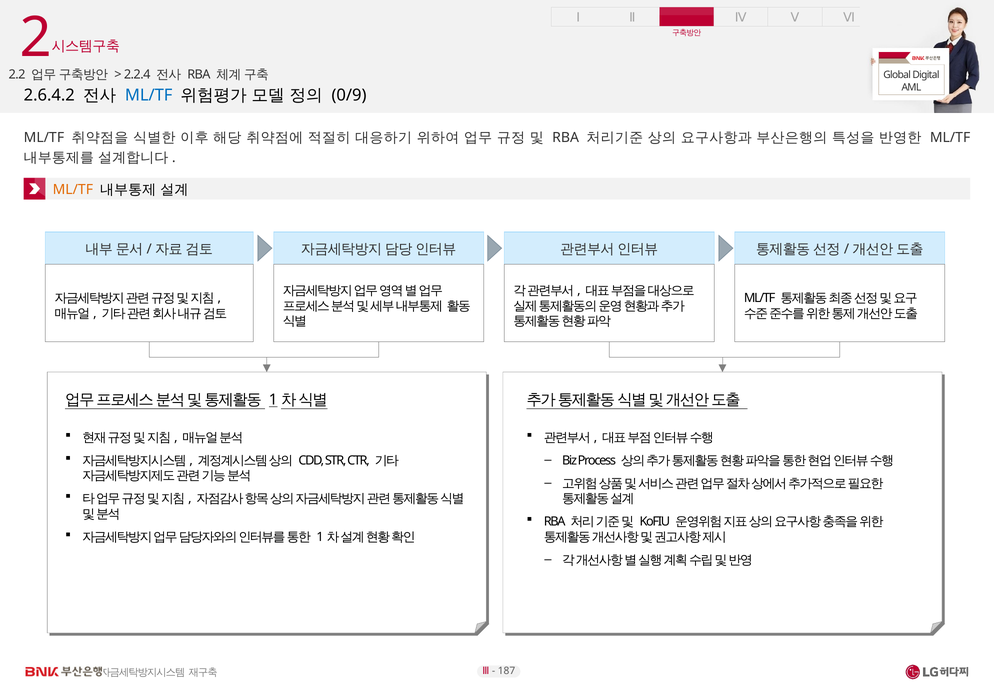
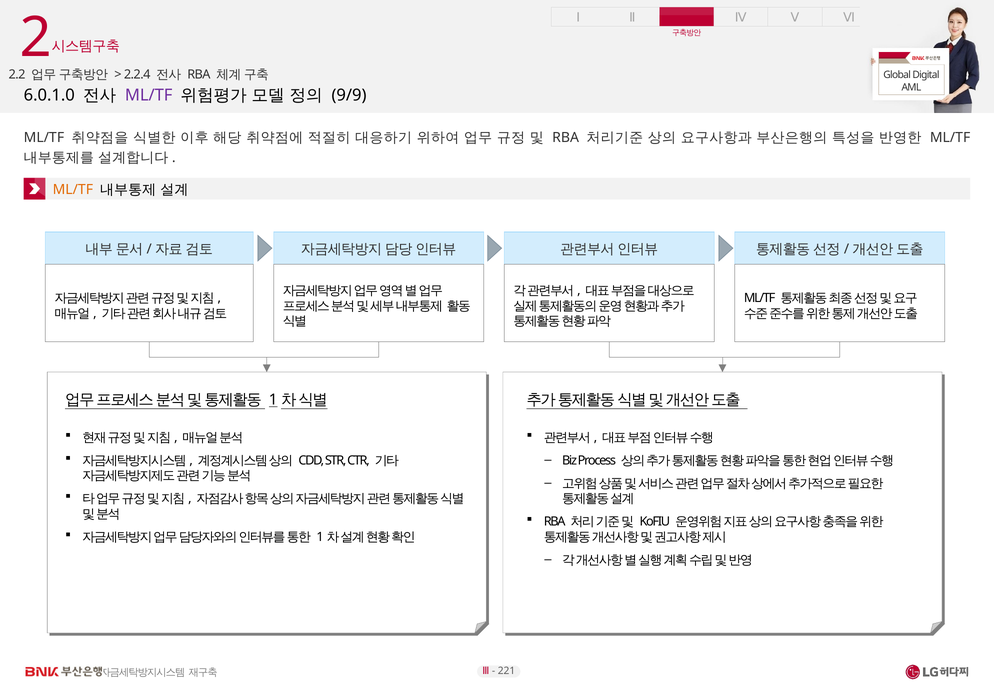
2.6.4.2: 2.6.4.2 -> 6.0.1.0
ML/TF at (149, 95) colour: blue -> purple
0/9: 0/9 -> 9/9
187: 187 -> 221
